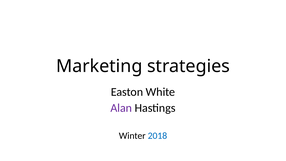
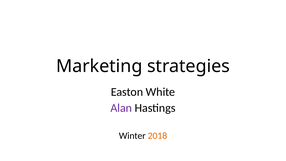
2018 colour: blue -> orange
